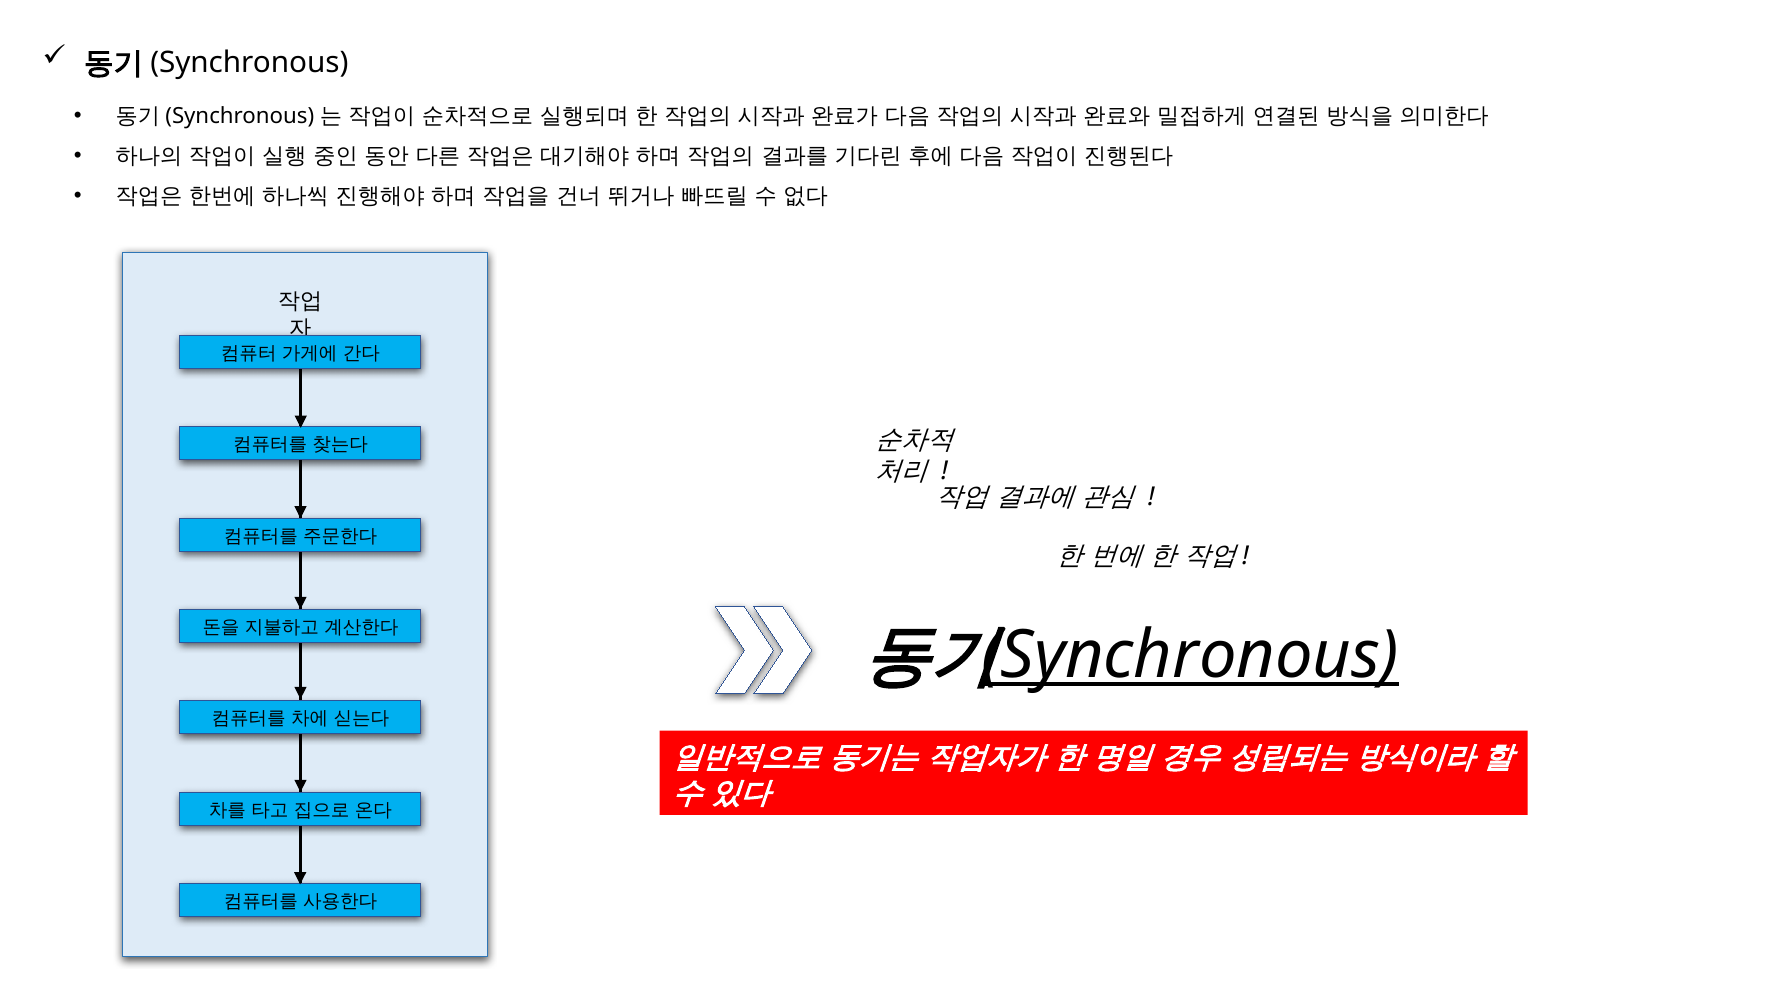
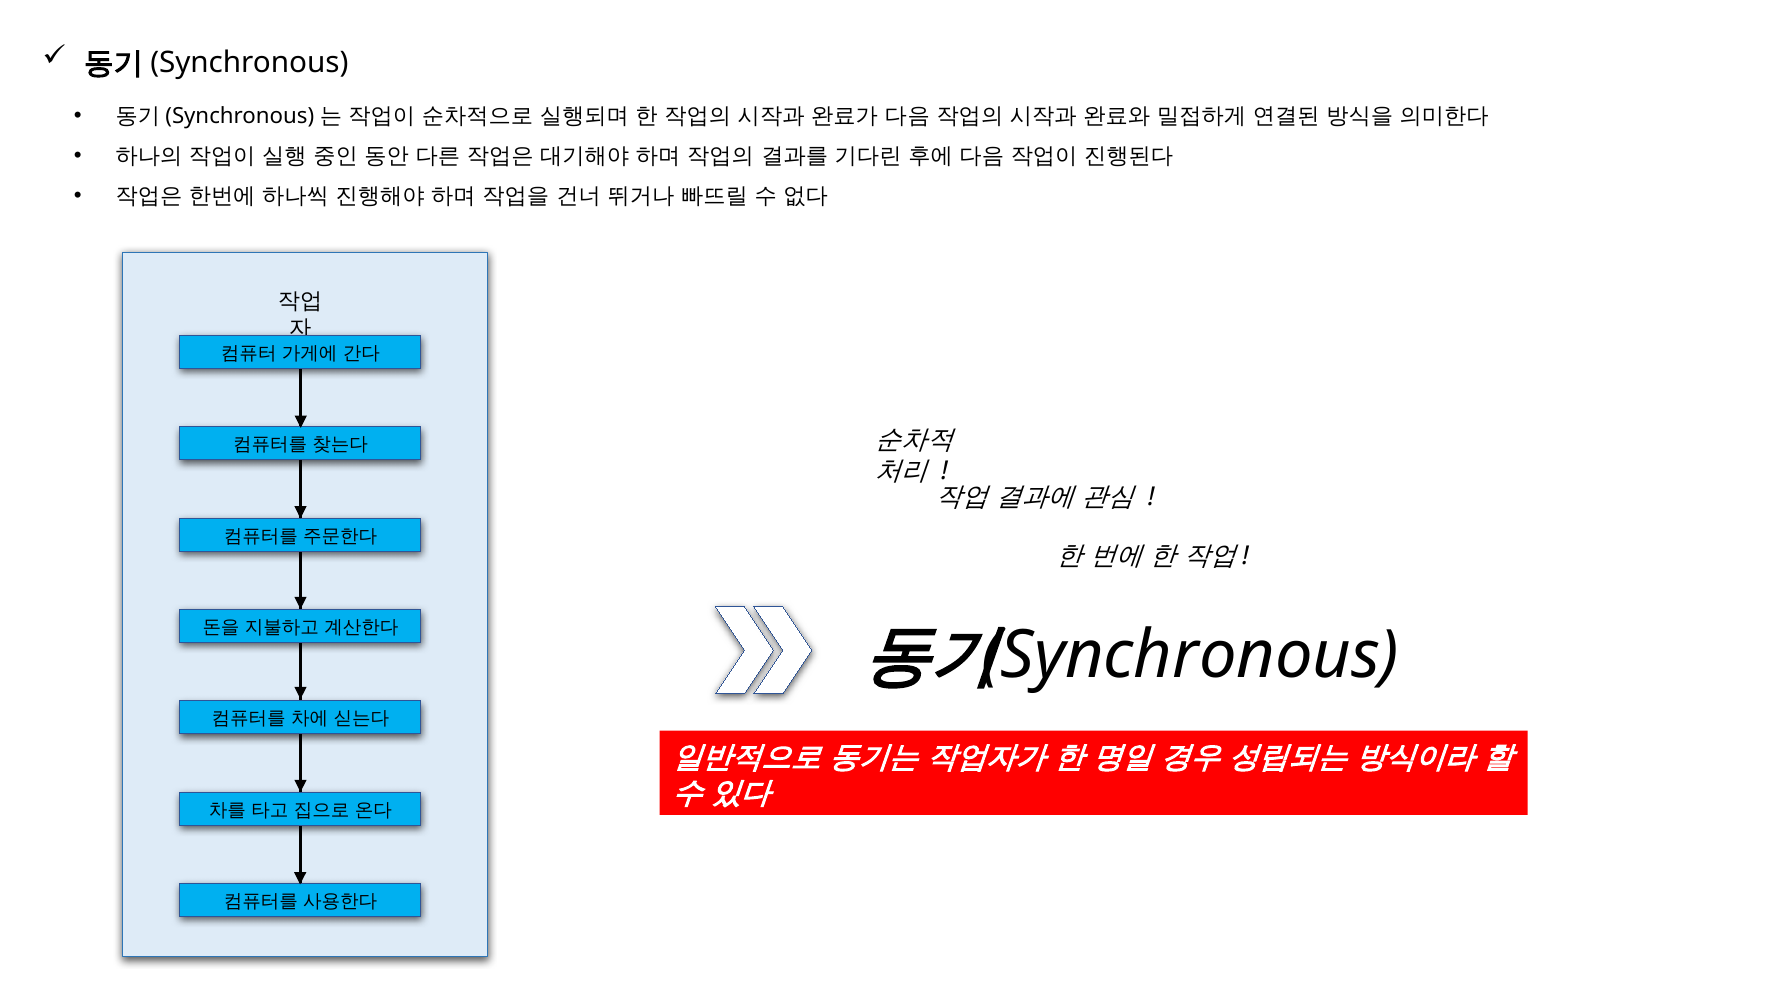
Synchronous underline: present -> none
